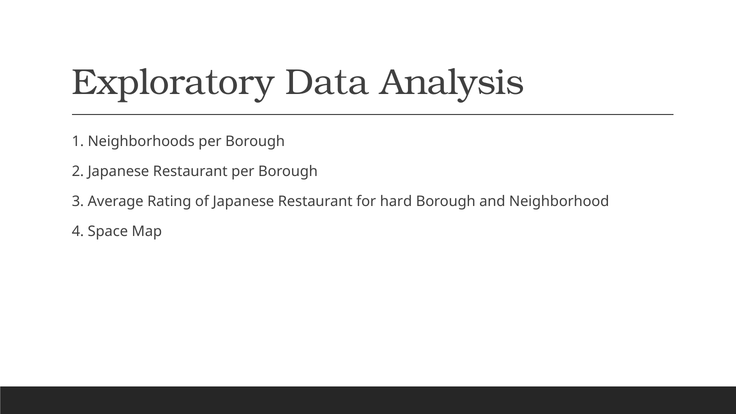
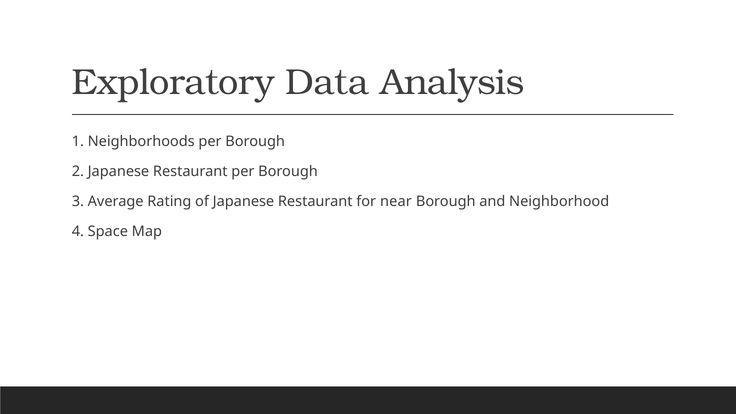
hard: hard -> near
